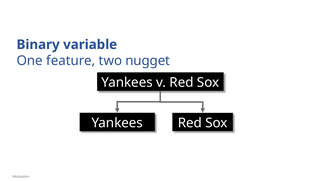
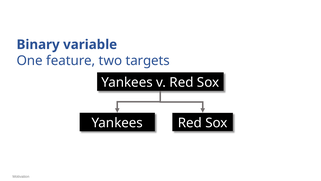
nugget: nugget -> targets
